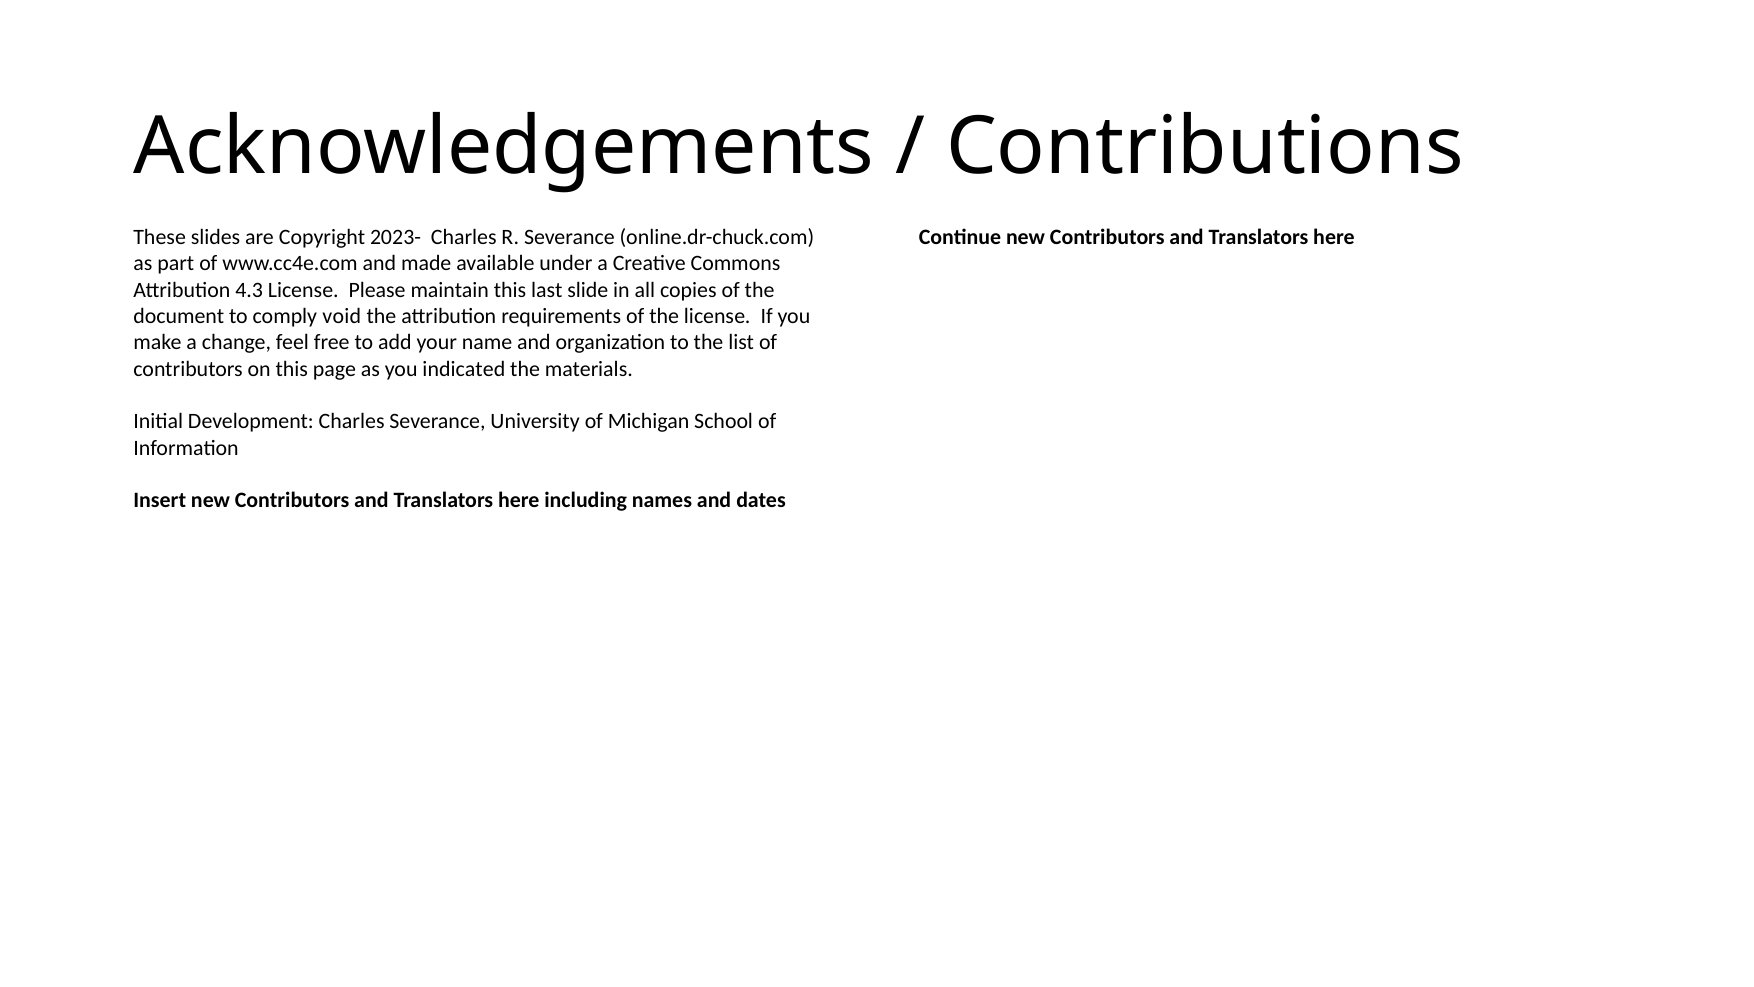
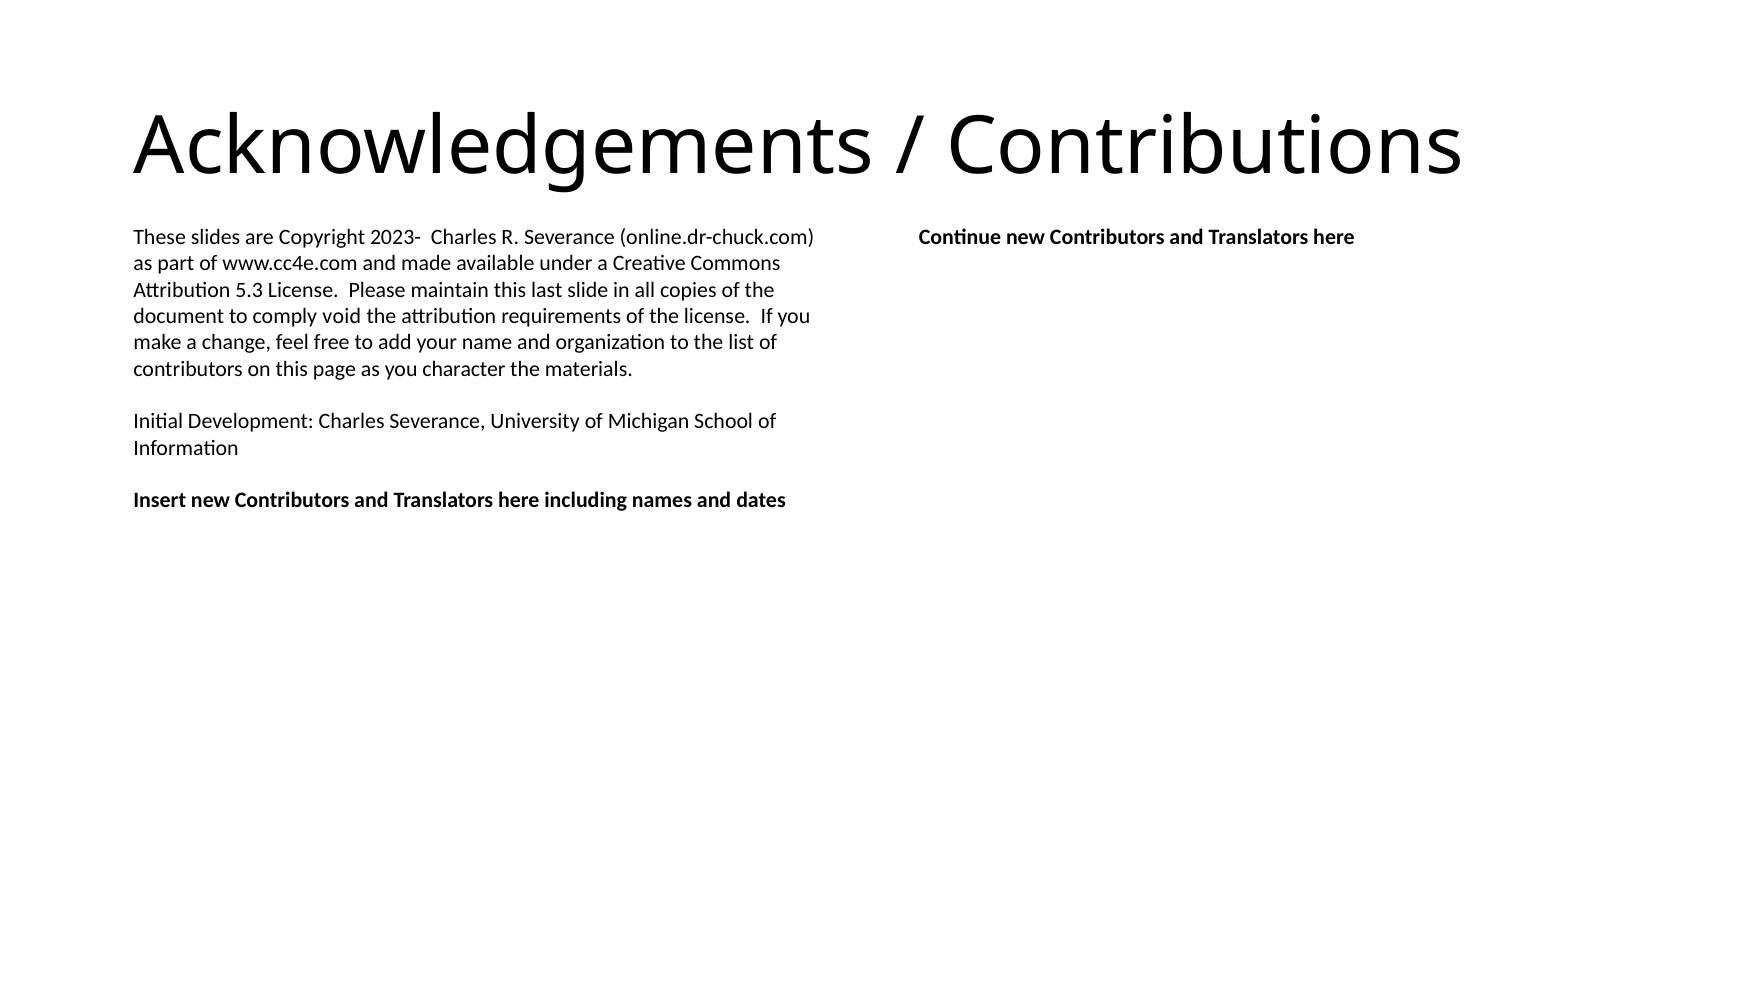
4.3: 4.3 -> 5.3
indicated: indicated -> character
